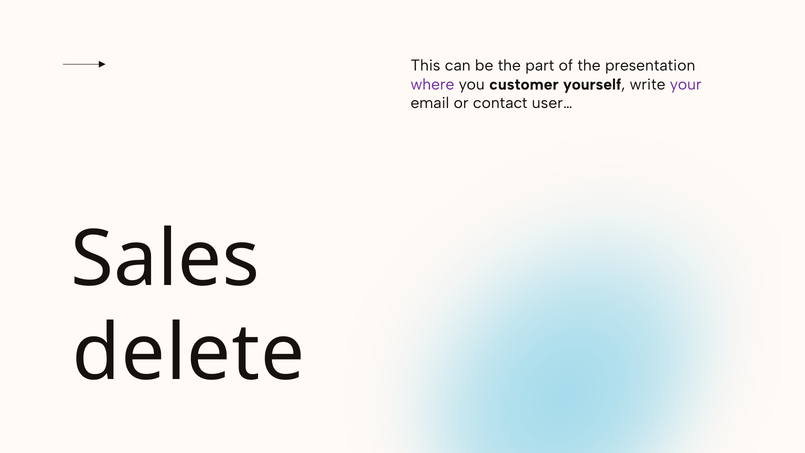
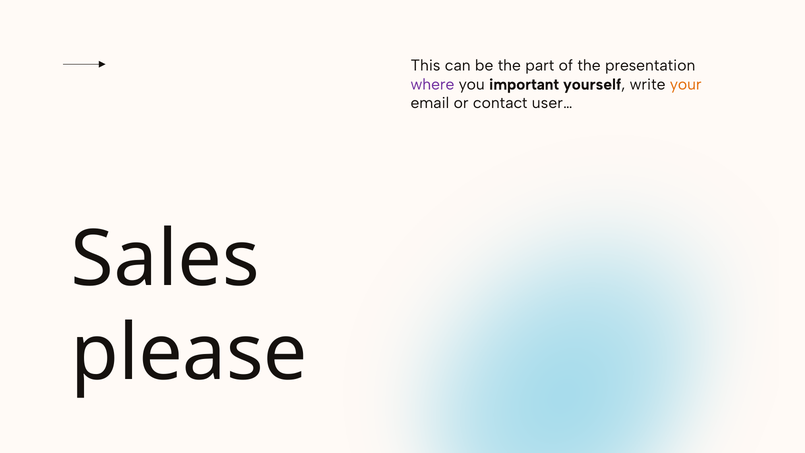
customer: customer -> important
your colour: purple -> orange
delete: delete -> please
